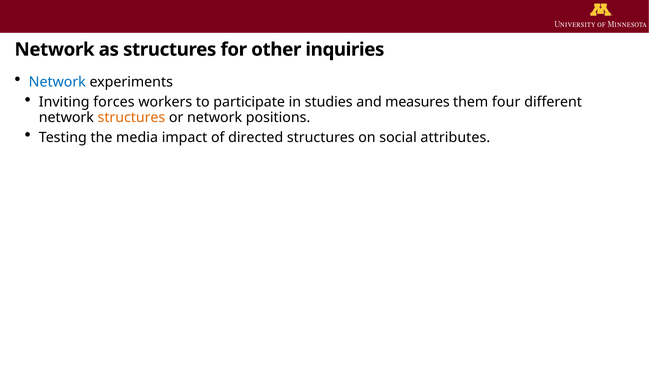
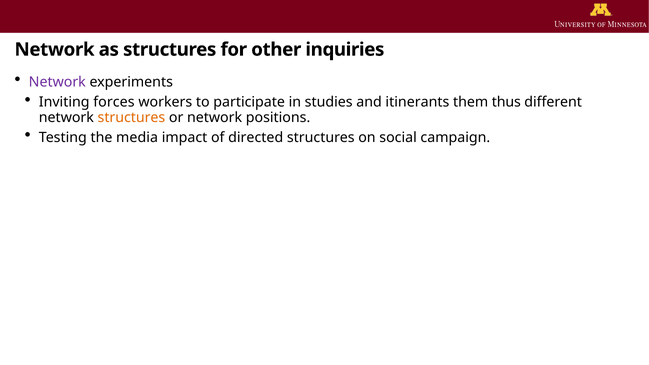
Network at (57, 82) colour: blue -> purple
measures: measures -> itinerants
four: four -> thus
attributes: attributes -> campaign
